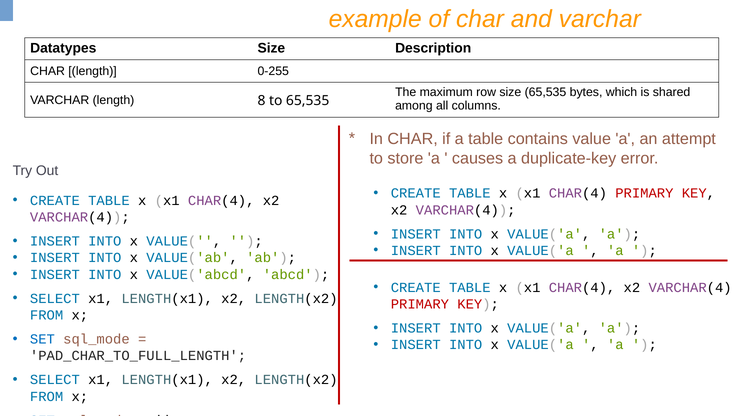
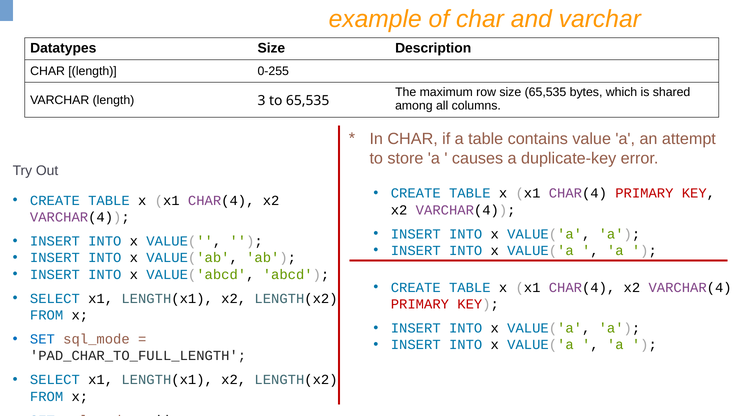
8: 8 -> 3
